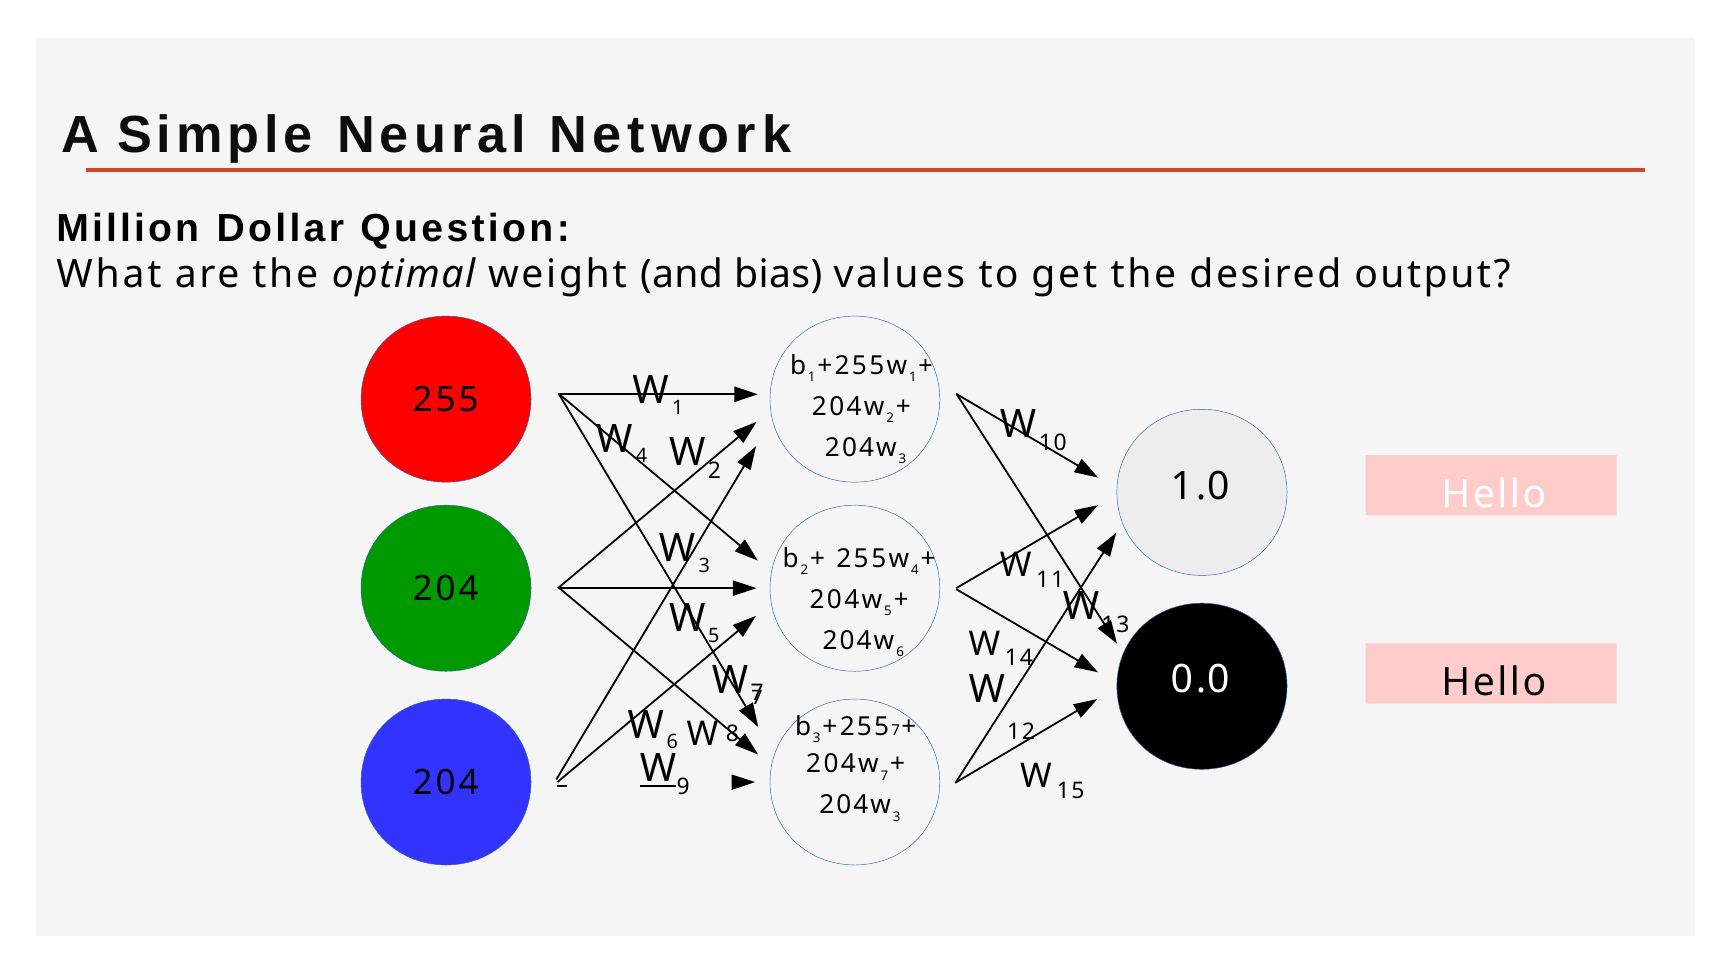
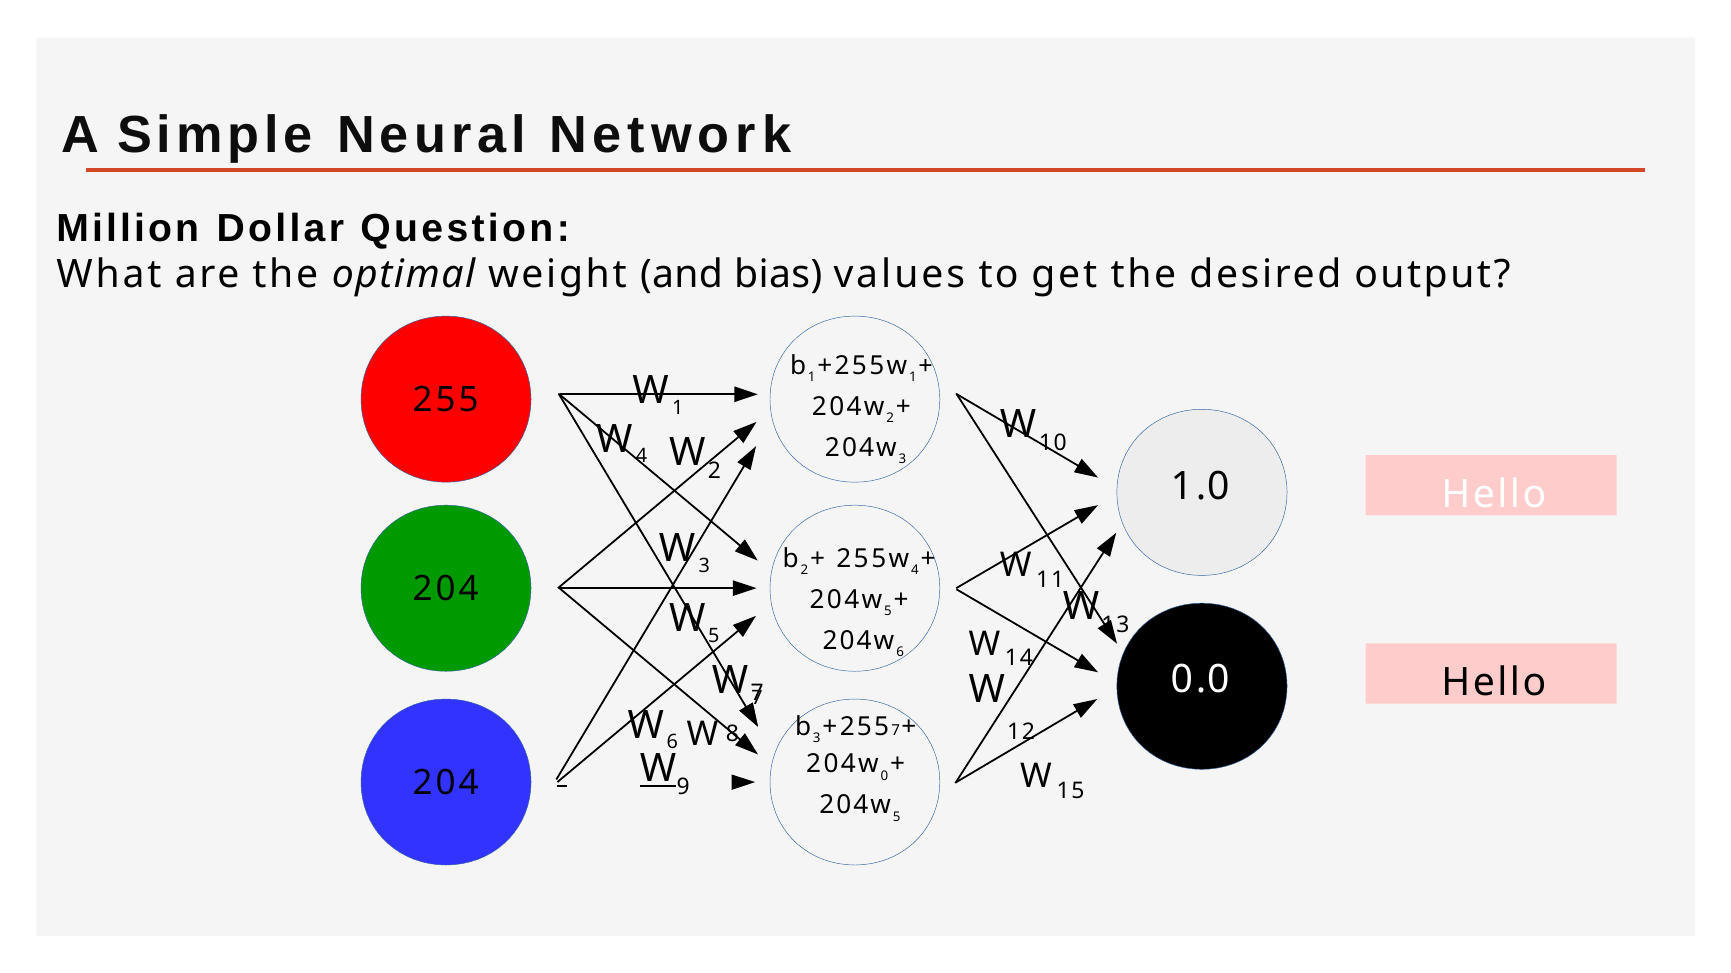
7 at (885, 776): 7 -> 0
3 at (897, 817): 3 -> 5
